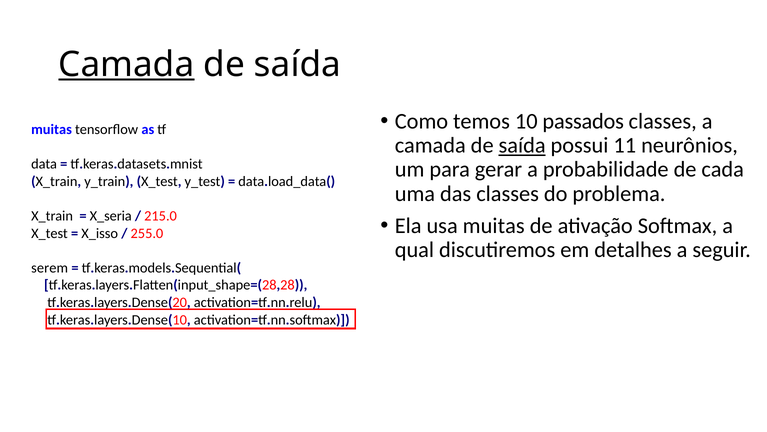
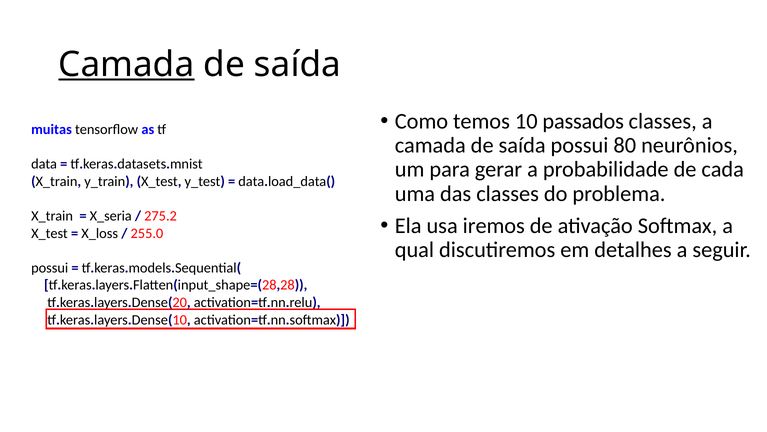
saída at (522, 145) underline: present -> none
11: 11 -> 80
215.0: 215.0 -> 275.2
usa muitas: muitas -> iremos
X_isso: X_isso -> X_loss
serem at (50, 268): serem -> possui
